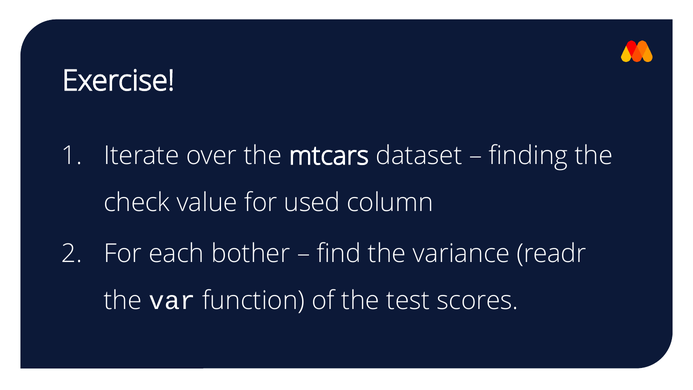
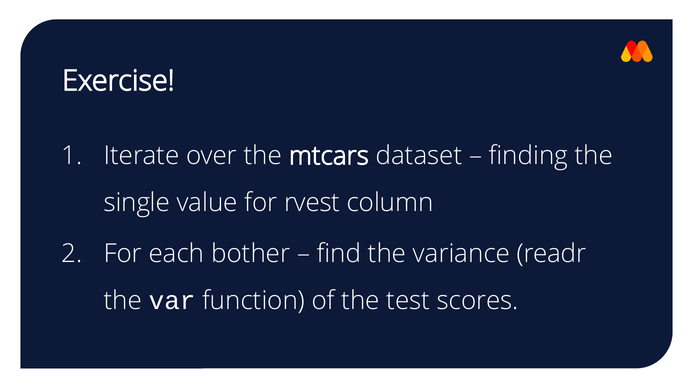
check: check -> single
used: used -> rvest
